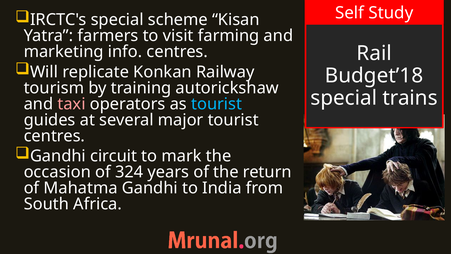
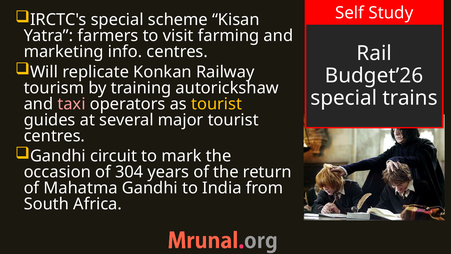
Budget’18: Budget’18 -> Budget’26
tourist at (217, 104) colour: light blue -> yellow
324: 324 -> 304
